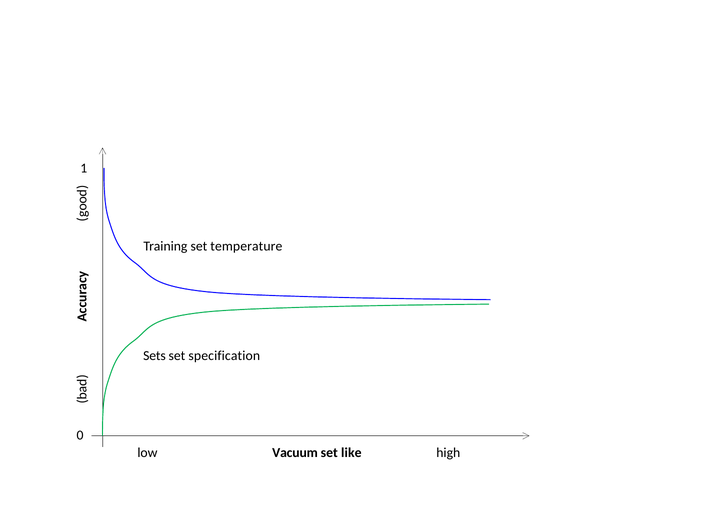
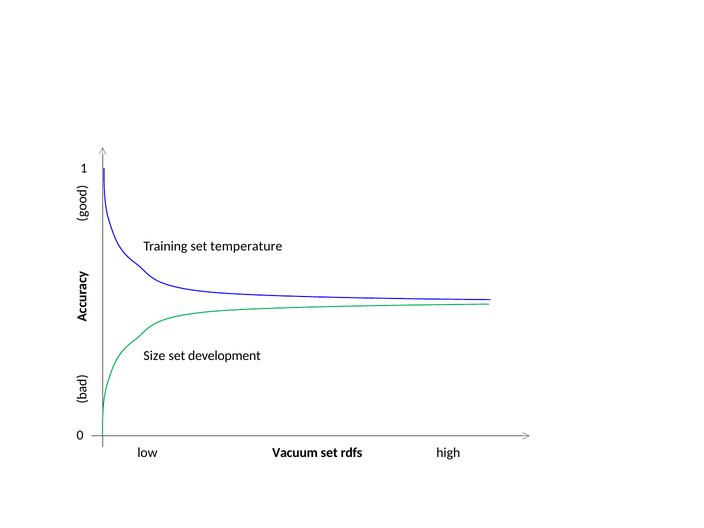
Sets: Sets -> Size
specification: specification -> development
like: like -> rdfs
